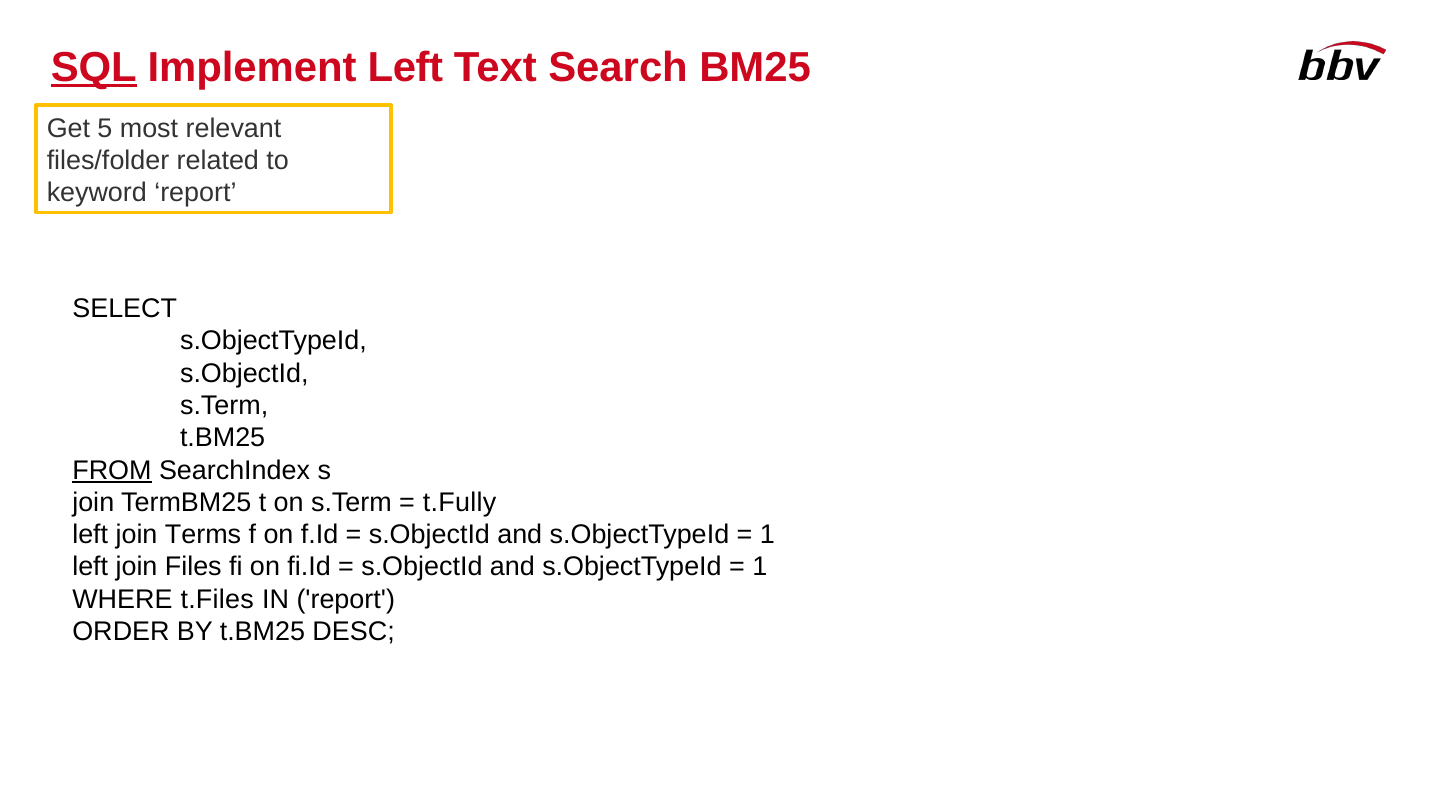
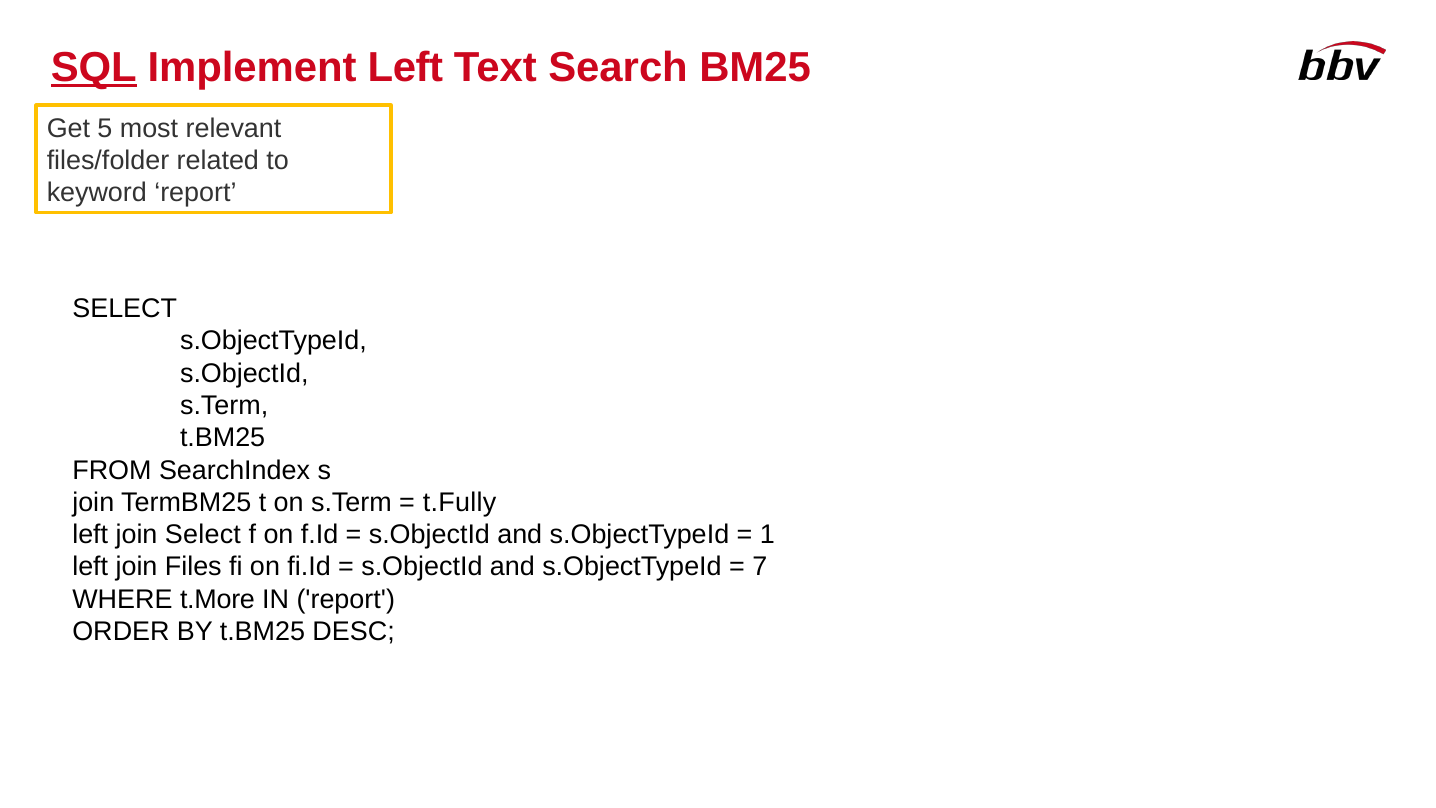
FROM underline: present -> none
join Terms: Terms -> Select
1 at (760, 567): 1 -> 7
t.Files: t.Files -> t.More
